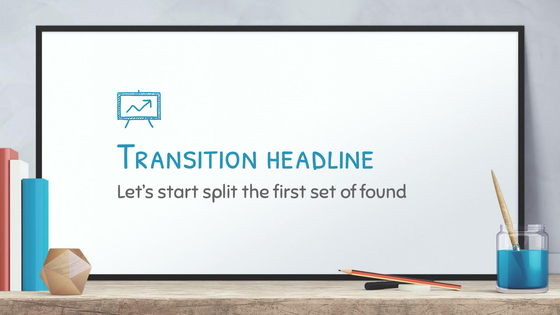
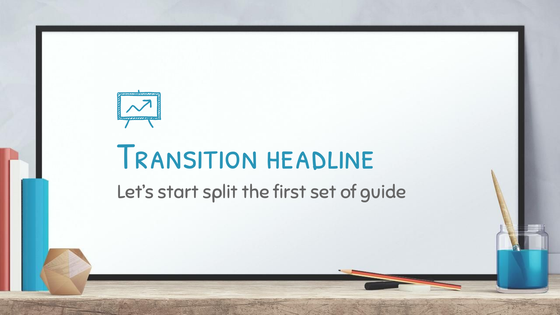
found: found -> guide
